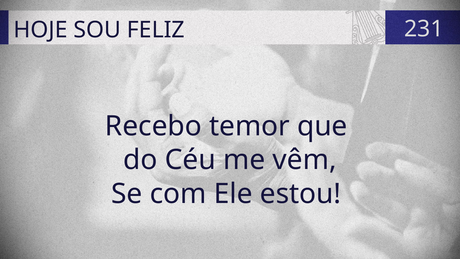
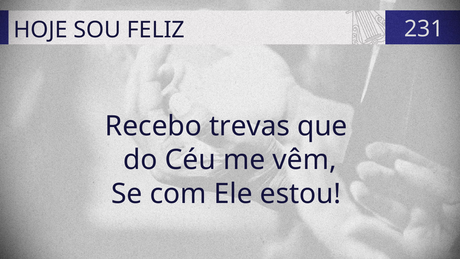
temor: temor -> trevas
